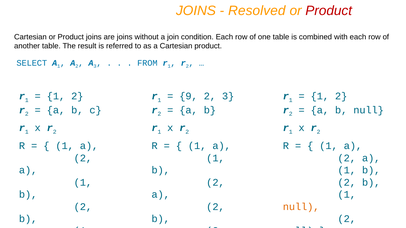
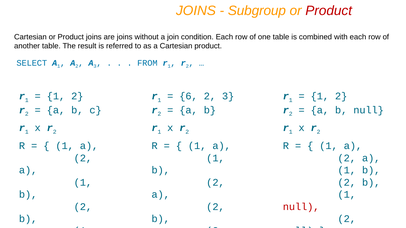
Resolved: Resolved -> Subgroup
9: 9 -> 6
null at (301, 207) colour: orange -> red
